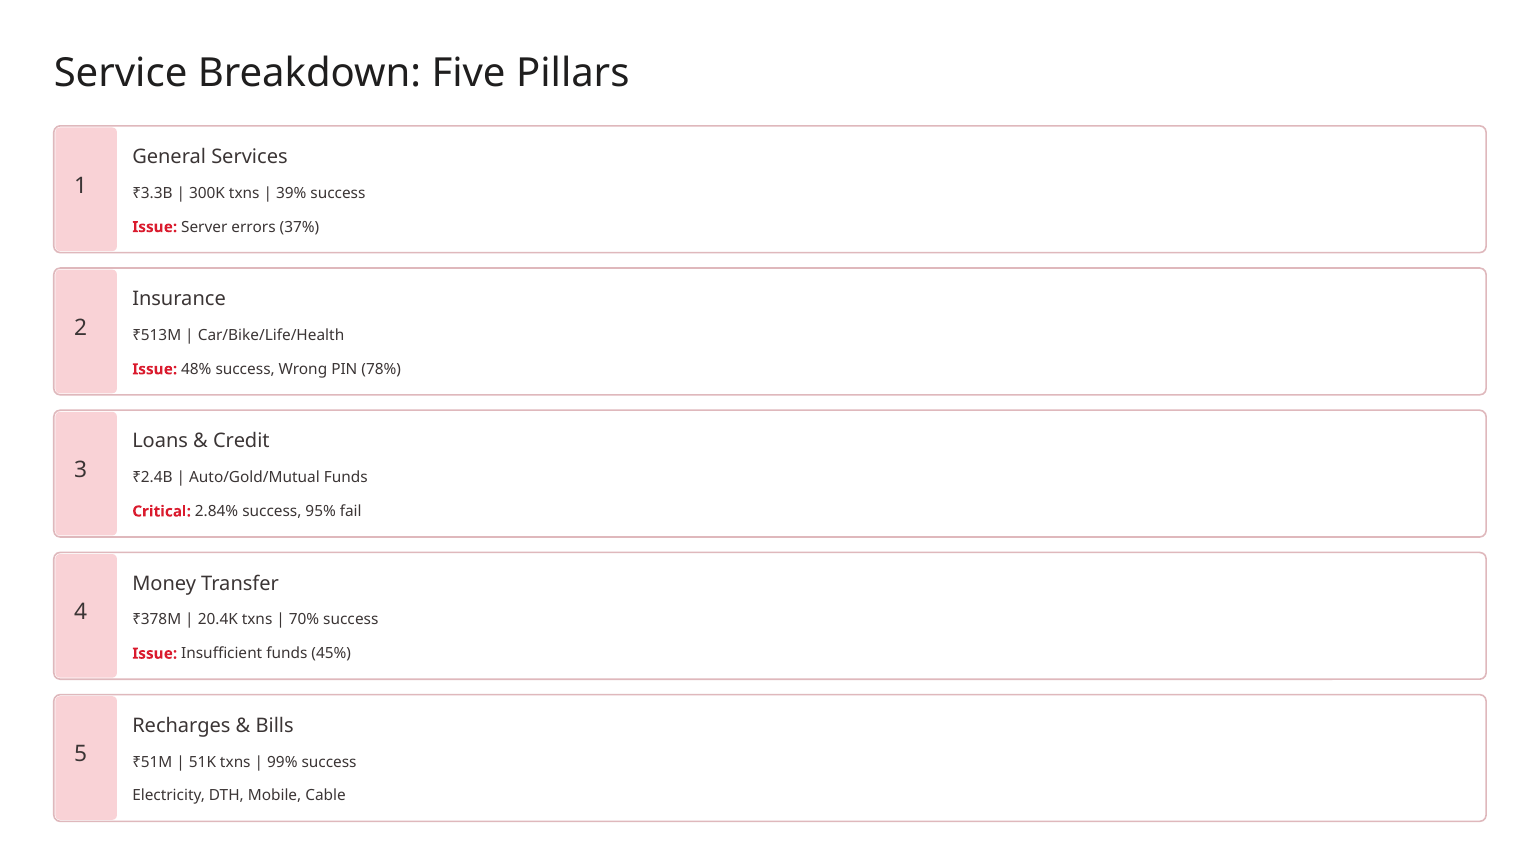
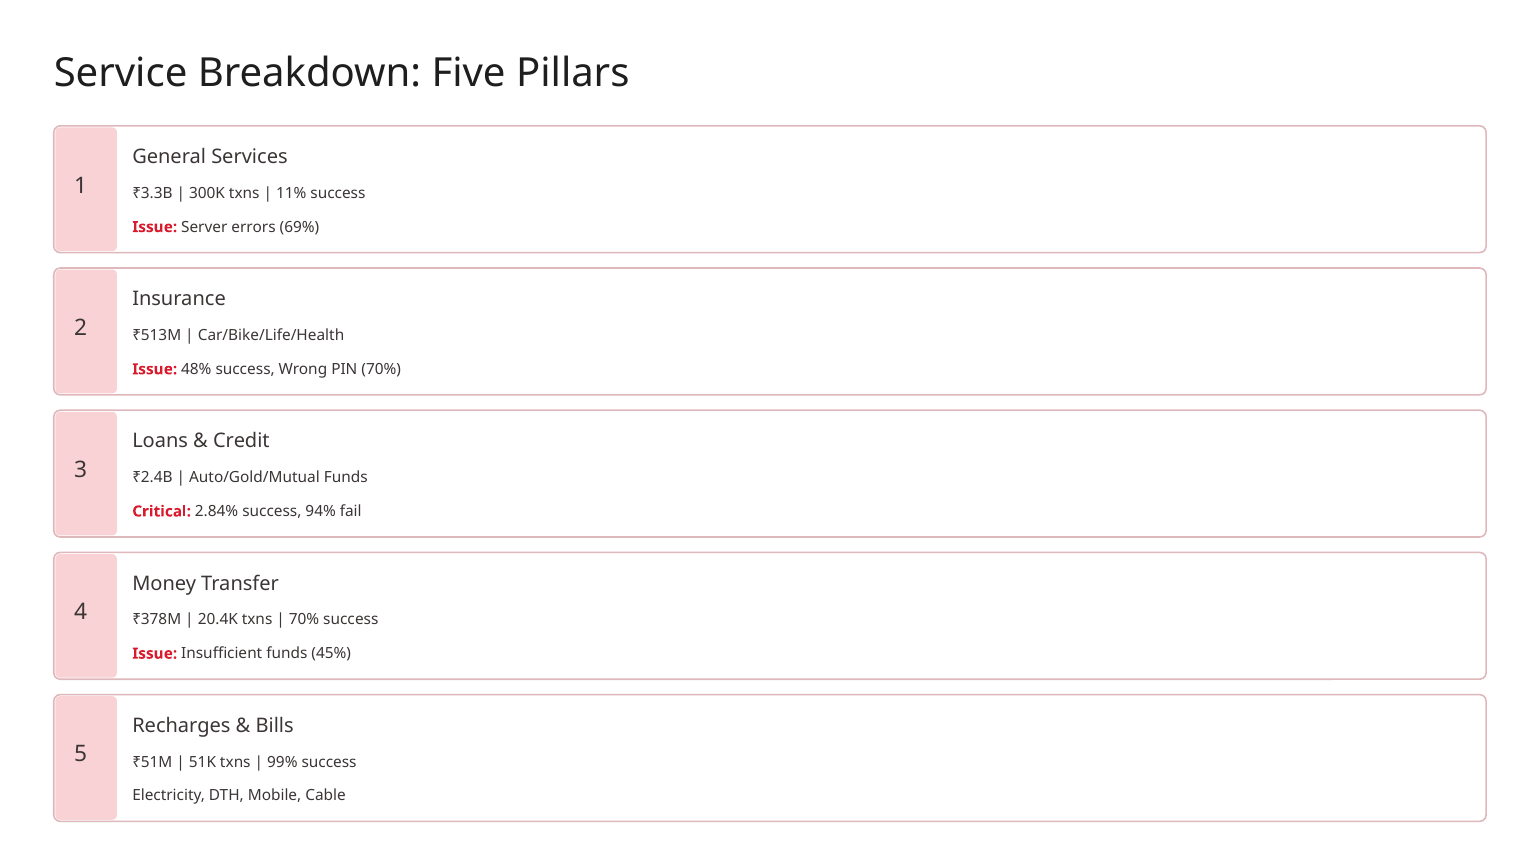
39%: 39% -> 11%
37%: 37% -> 69%
PIN 78%: 78% -> 70%
95%: 95% -> 94%
